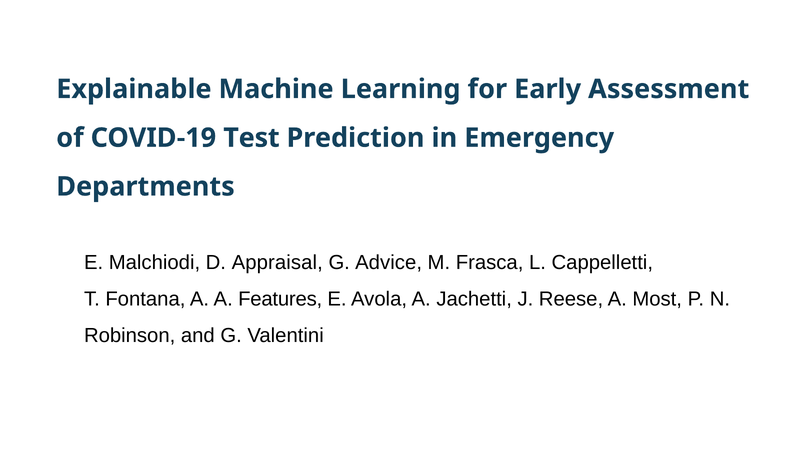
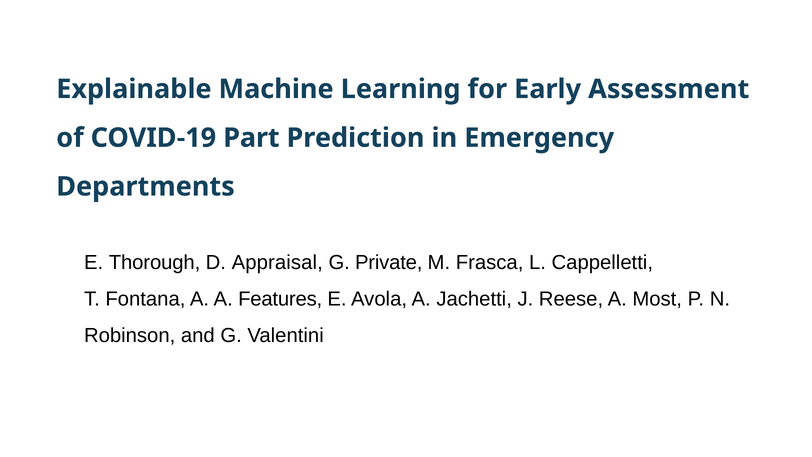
Test: Test -> Part
Malchiodi: Malchiodi -> Thorough
Advice: Advice -> Private
